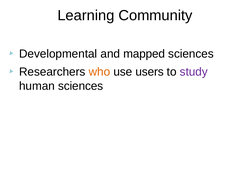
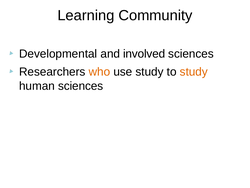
mapped: mapped -> involved
use users: users -> study
study at (194, 72) colour: purple -> orange
